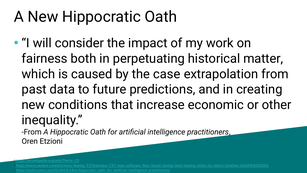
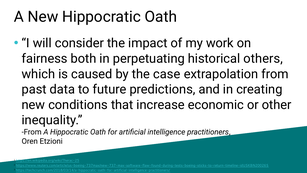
matter: matter -> others
